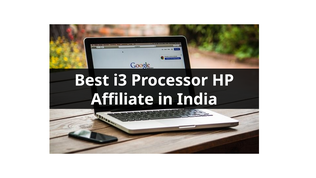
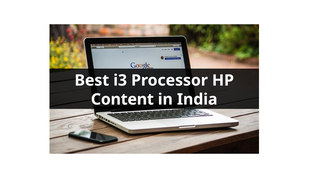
Affiliate: Affiliate -> Content
